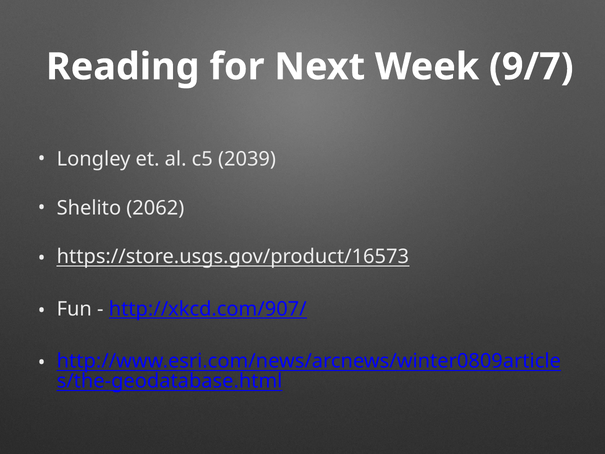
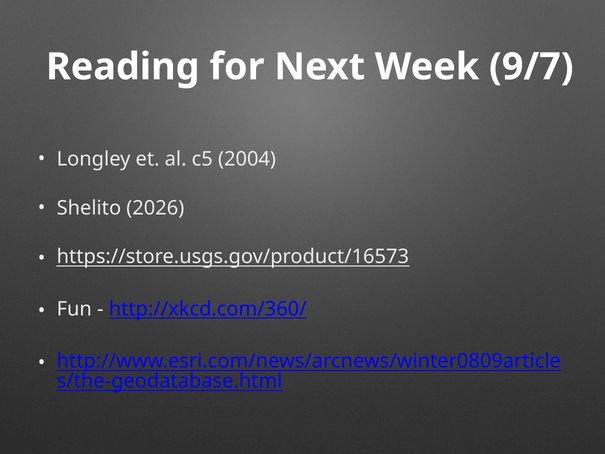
2039: 2039 -> 2004
2062: 2062 -> 2026
http://xkcd.com/907/: http://xkcd.com/907/ -> http://xkcd.com/360/
